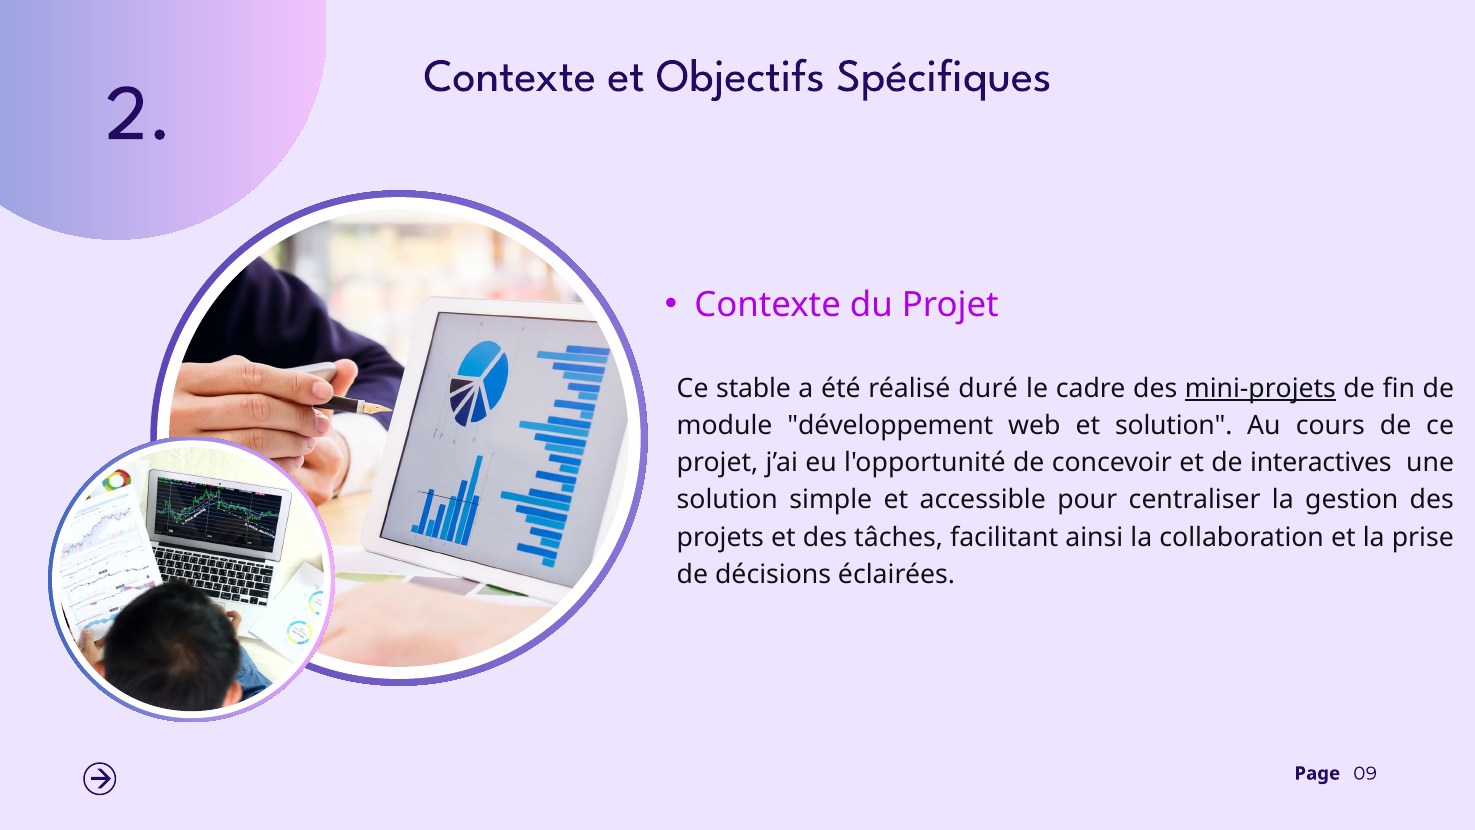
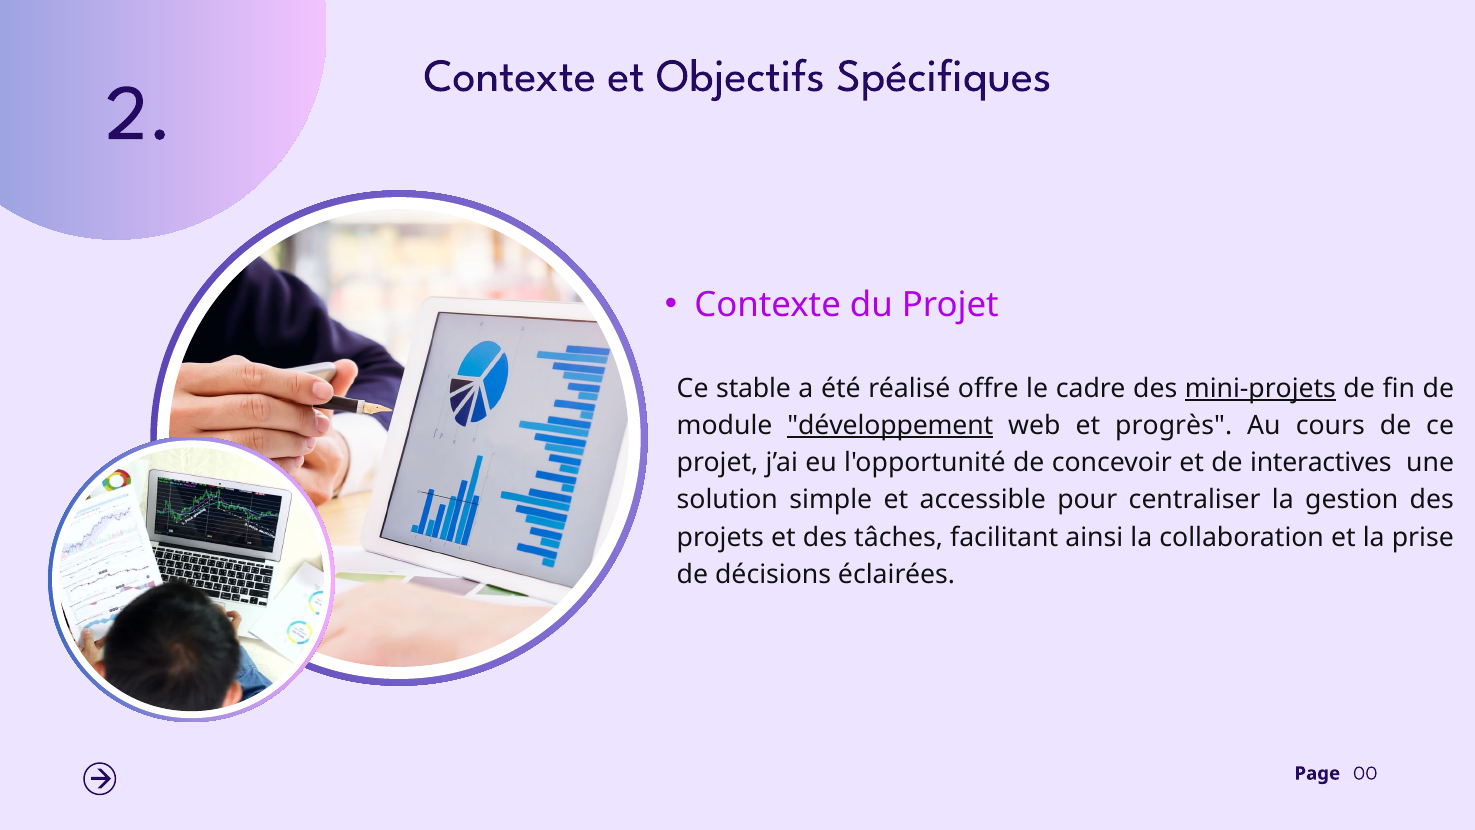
duré: duré -> offre
développement underline: none -> present
et solution: solution -> progrès
09: 09 -> 00
